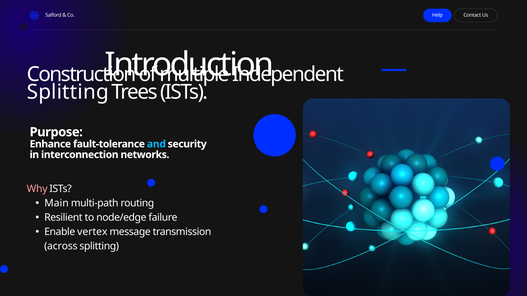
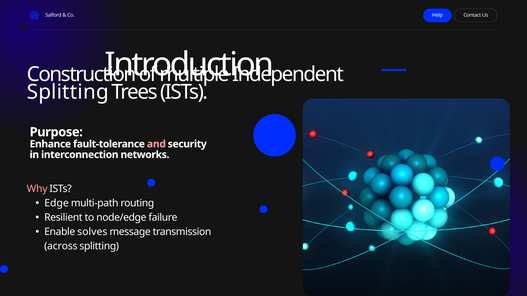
and colour: light blue -> pink
Main: Main -> Edge
vertex: vertex -> solves
